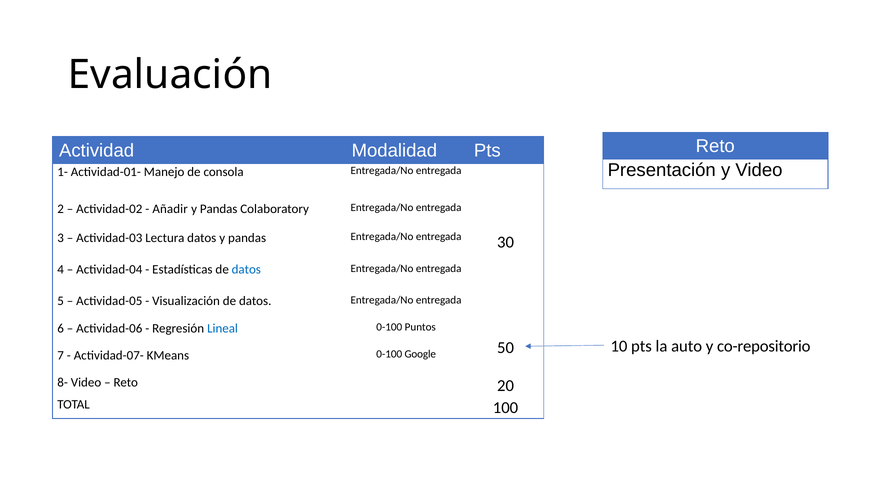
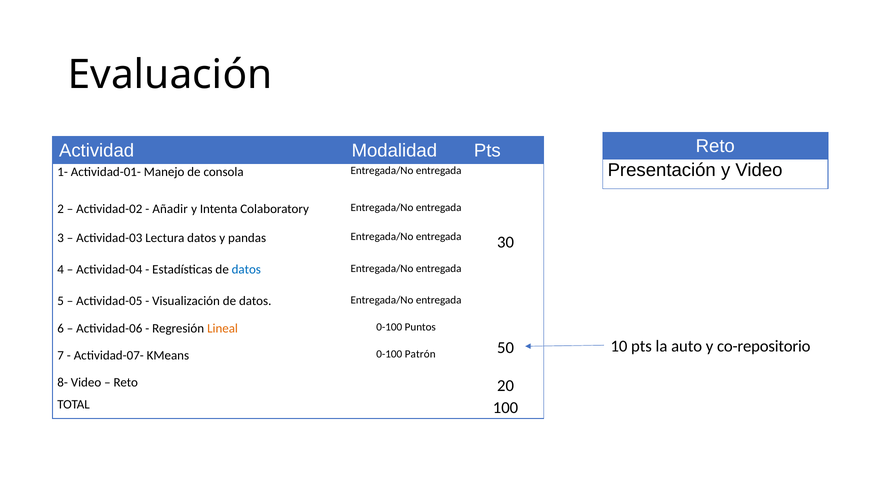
Pandas at (219, 209): Pandas -> Intenta
Lineal colour: blue -> orange
Google: Google -> Patrón
